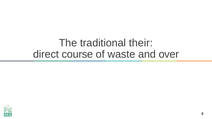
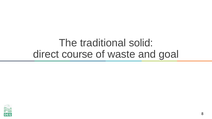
their: their -> solid
over: over -> goal
